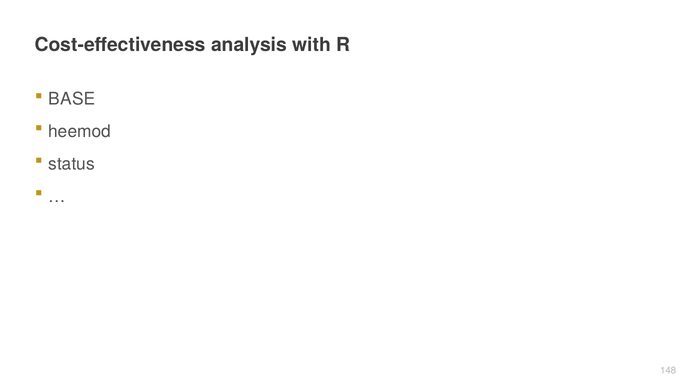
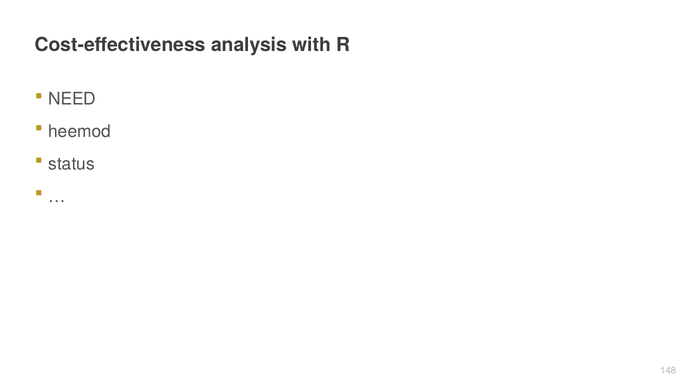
BASE: BASE -> NEED
